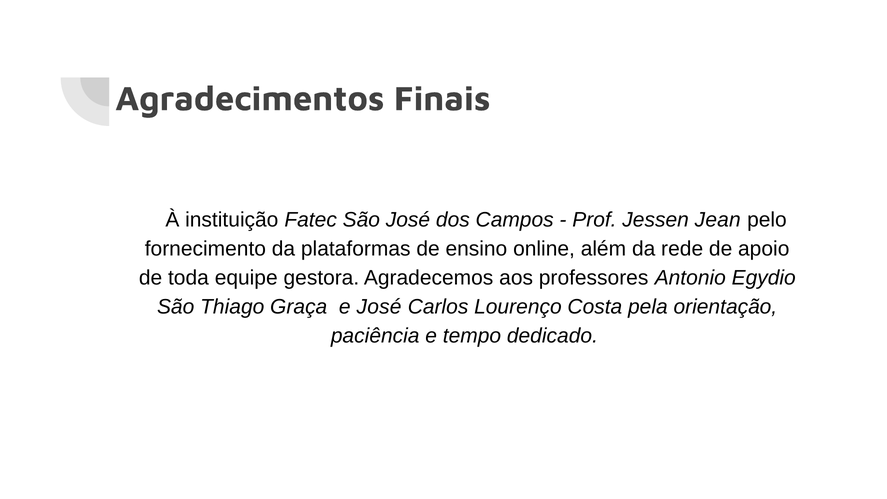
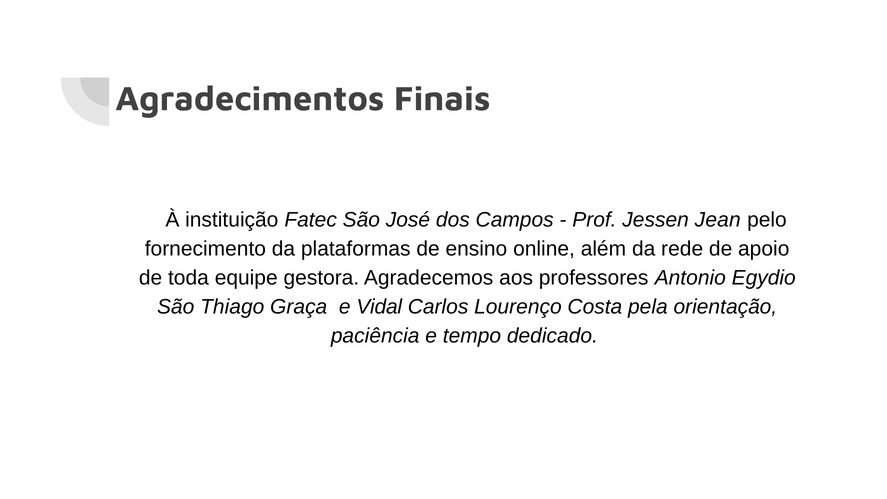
e José: José -> Vidal
